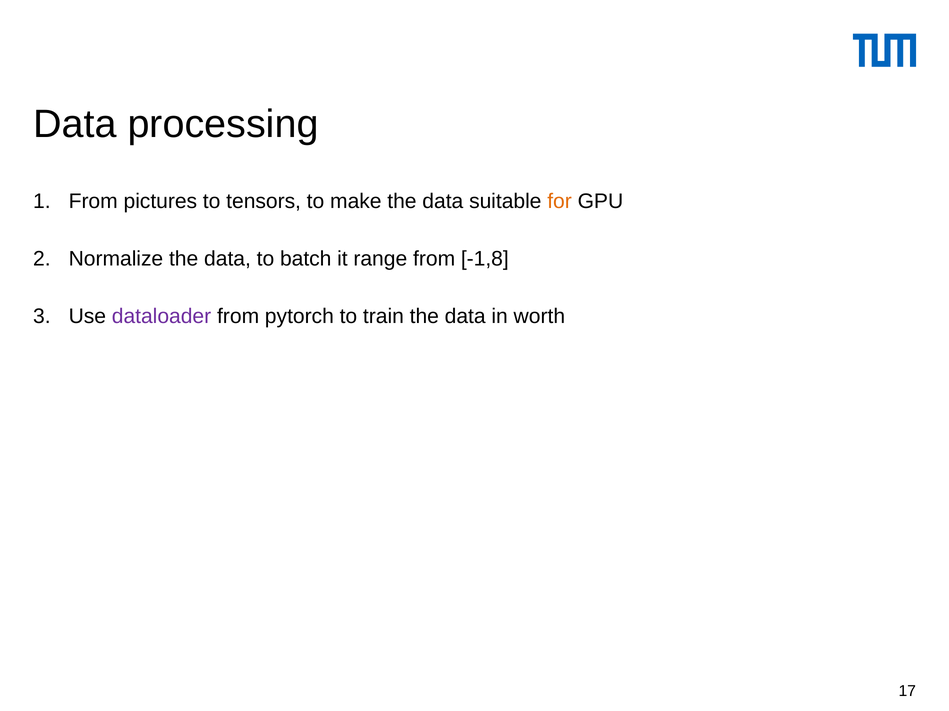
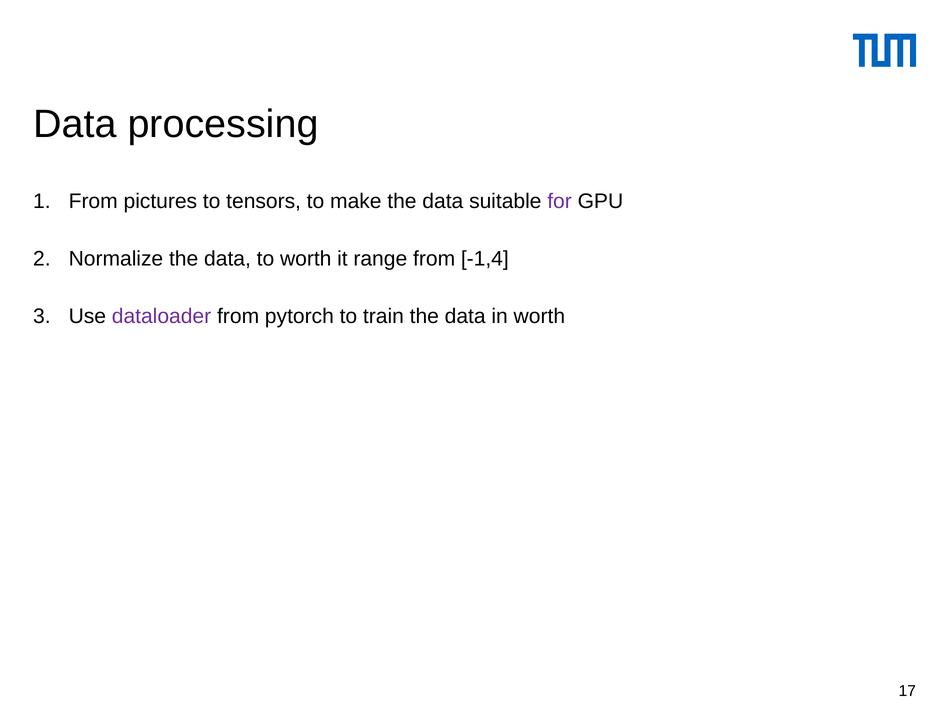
for colour: orange -> purple
to batch: batch -> worth
-1,8: -1,8 -> -1,4
